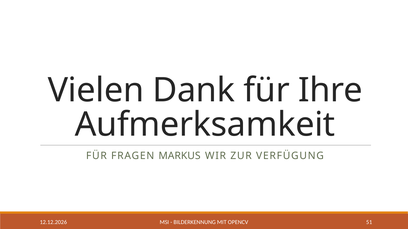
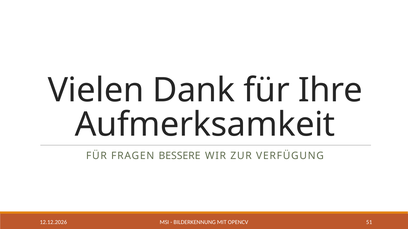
MARKUS: MARKUS -> BESSERE
